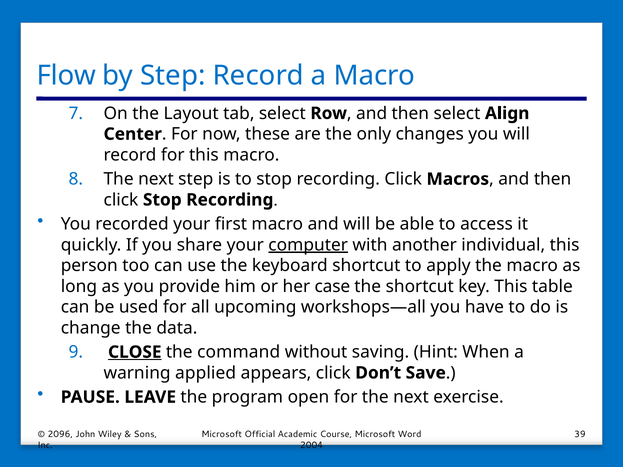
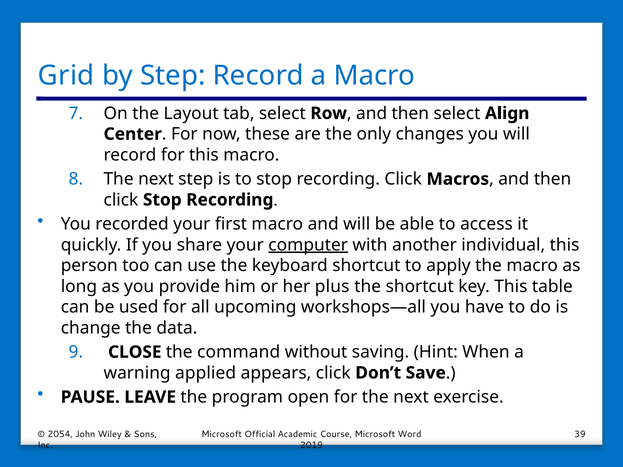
Flow: Flow -> Grid
case: case -> plus
CLOSE underline: present -> none
2096: 2096 -> 2054
2004: 2004 -> 2019
